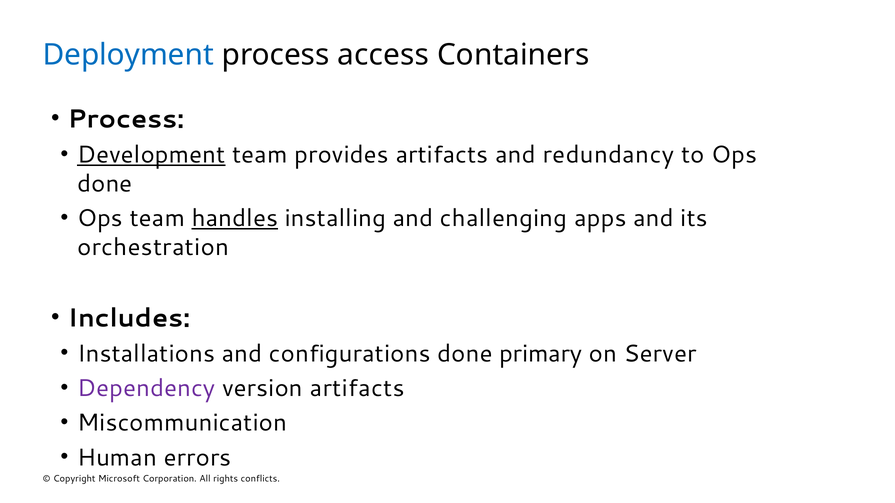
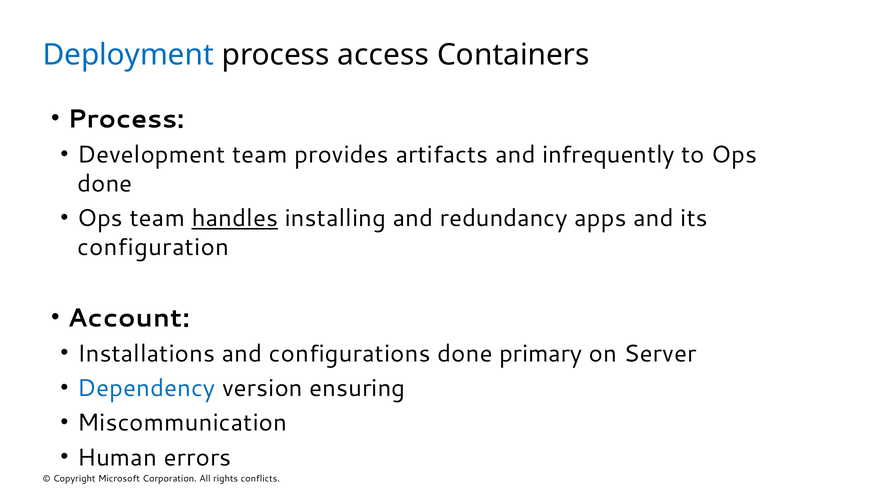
Development underline: present -> none
redundancy: redundancy -> infrequently
challenging: challenging -> redundancy
orchestration: orchestration -> configuration
Includes: Includes -> Account
Dependency colour: purple -> blue
version artifacts: artifacts -> ensuring
